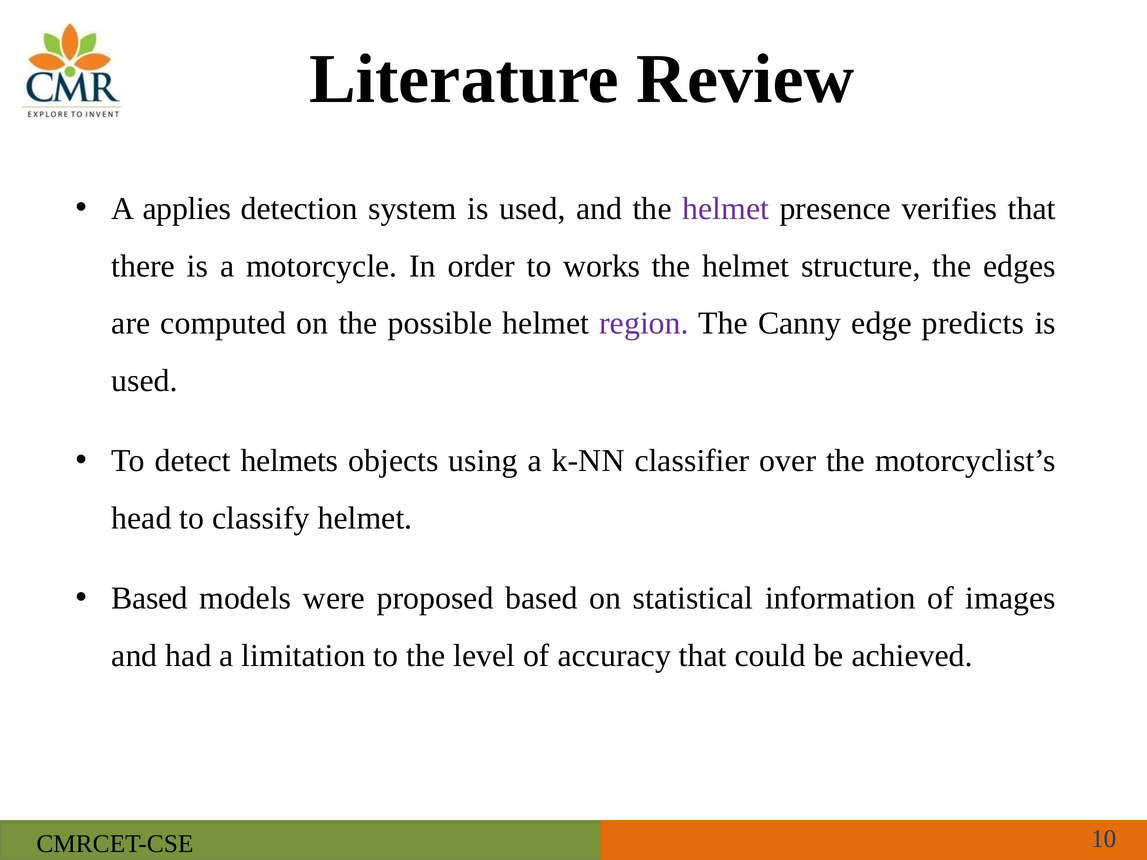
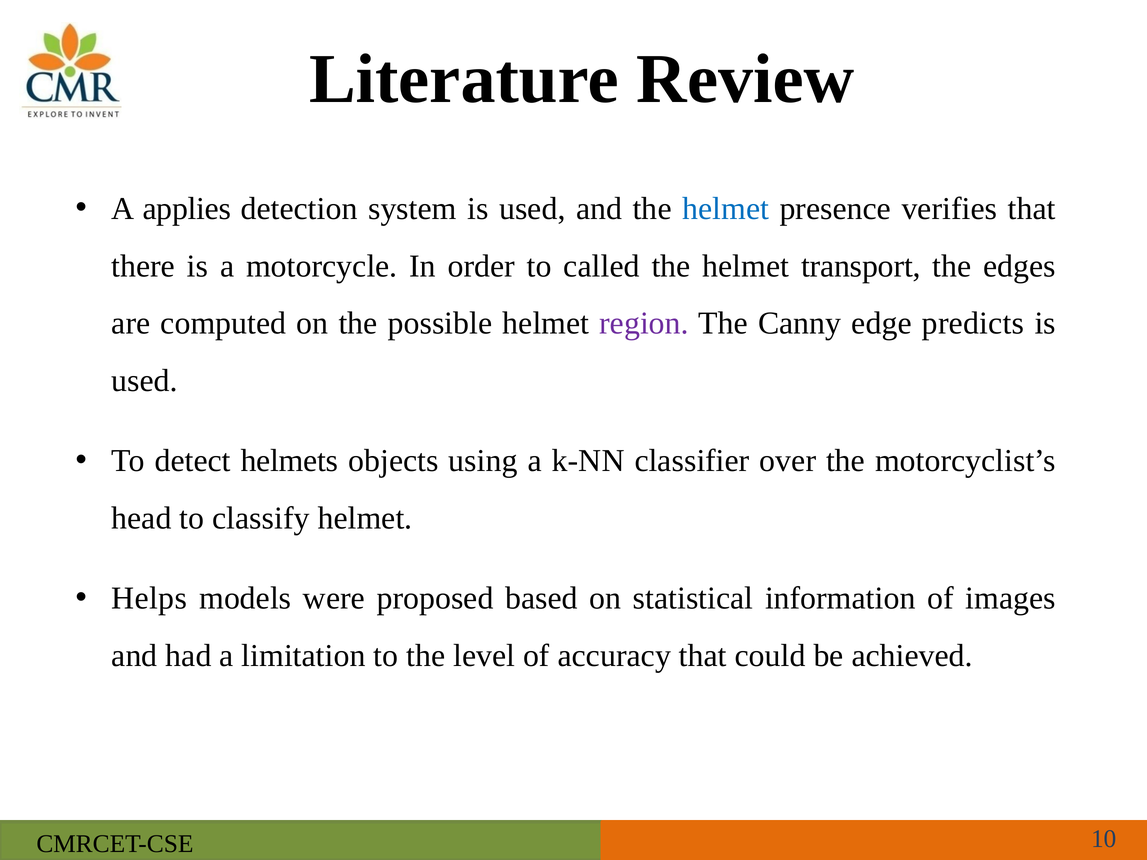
helmet at (726, 209) colour: purple -> blue
works: works -> called
structure: structure -> transport
Based at (150, 599): Based -> Helps
